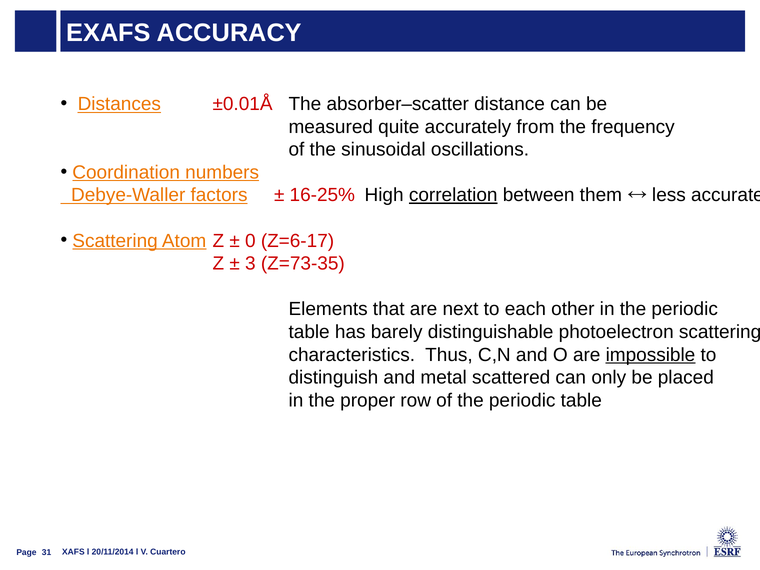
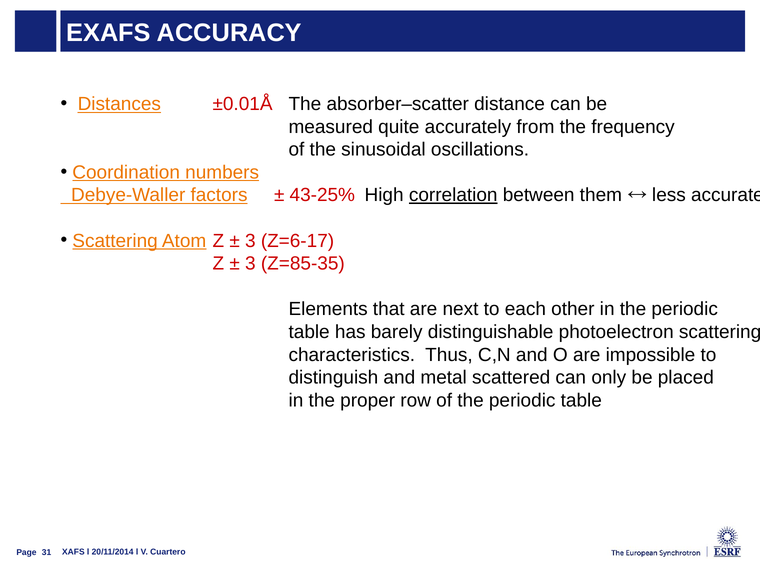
16-25%: 16-25% -> 43-25%
0 at (250, 241): 0 -> 3
Z=73-35: Z=73-35 -> Z=85-35
impossible underline: present -> none
